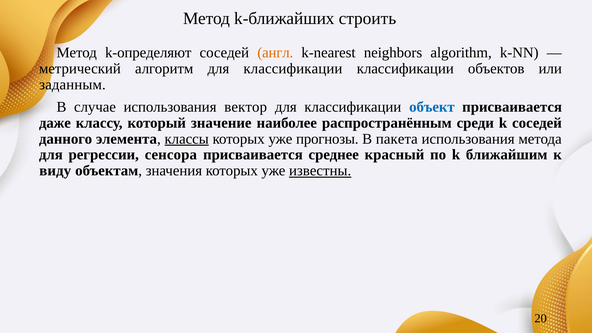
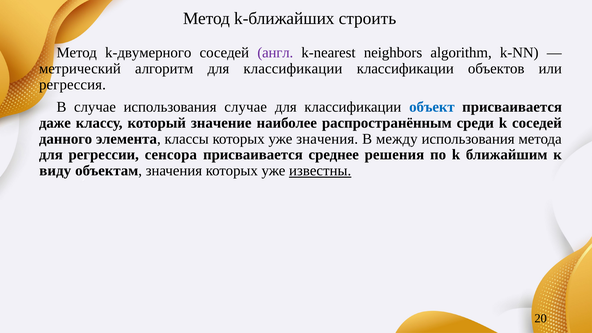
k-определяют: k-определяют -> k-двумерного
англ colour: orange -> purple
заданным: заданным -> регрессия
использования вектор: вектор -> случае
классы underline: present -> none
уже прогнозы: прогнозы -> значения
пакета: пакета -> между
красный: красный -> решения
